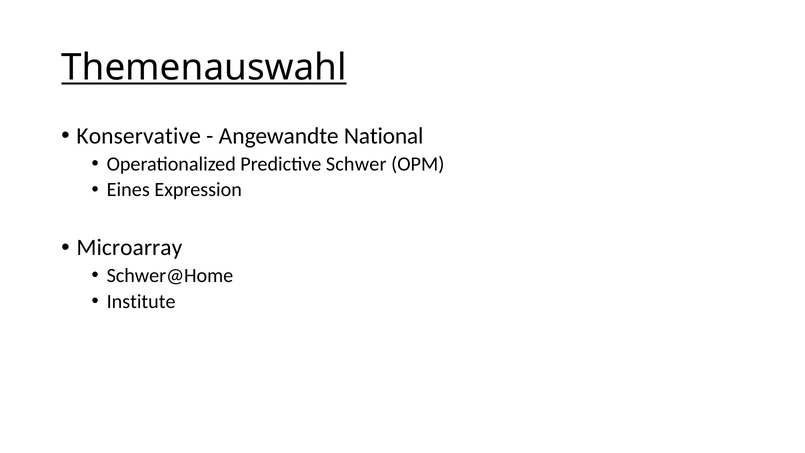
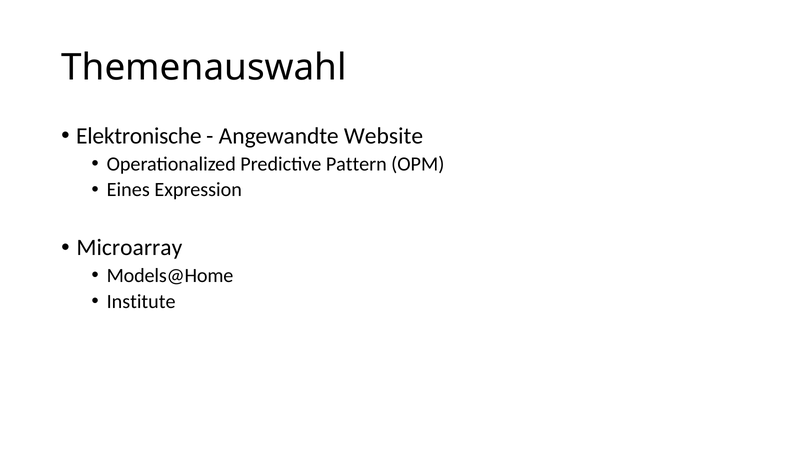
Themenauswahl underline: present -> none
Konservative: Konservative -> Elektronische
National: National -> Website
Schwer: Schwer -> Pattern
Schwer@Home: Schwer@Home -> Models@Home
